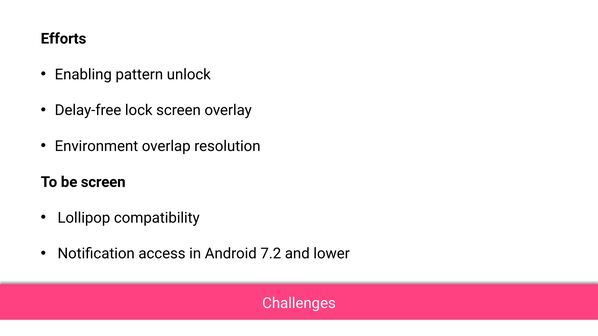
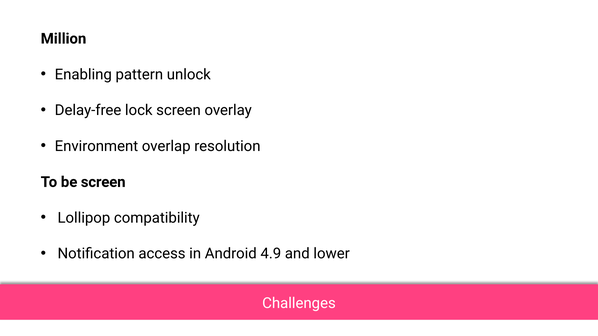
Efforts: Efforts -> Million
7.2: 7.2 -> 4.9
